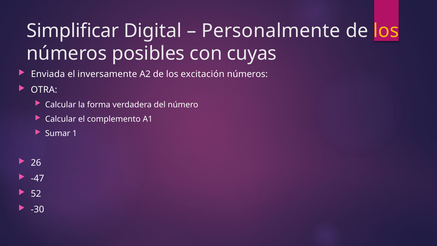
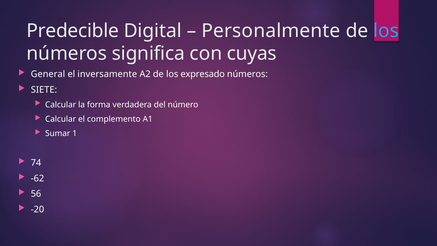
Simplificar: Simplificar -> Predecible
los at (386, 31) colour: yellow -> light blue
posibles: posibles -> significa
Enviada: Enviada -> General
excitación: excitación -> expresado
OTRA: OTRA -> SIETE
26: 26 -> 74
-47: -47 -> -62
52: 52 -> 56
-30: -30 -> -20
